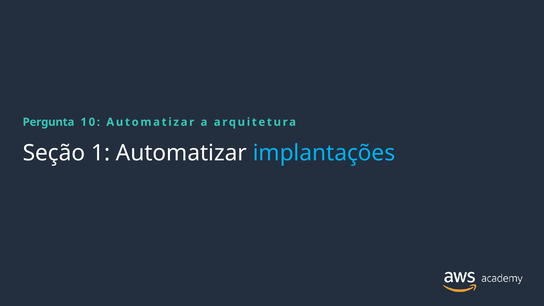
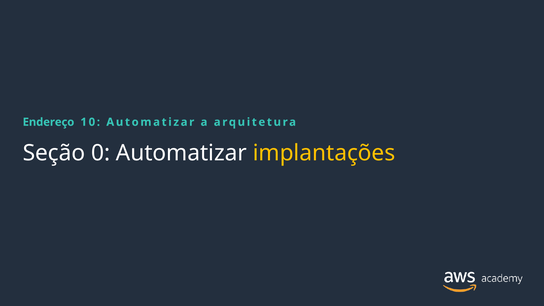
Pergunta: Pergunta -> Endereço
1: 1 -> 0
implantações colour: light blue -> yellow
